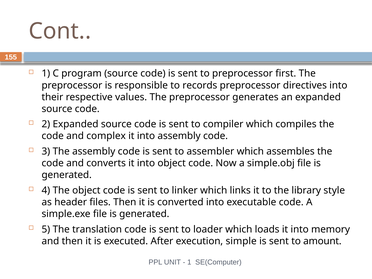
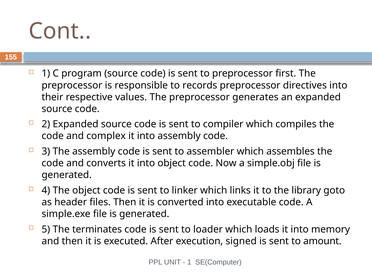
style: style -> goto
translation: translation -> terminates
simple: simple -> signed
